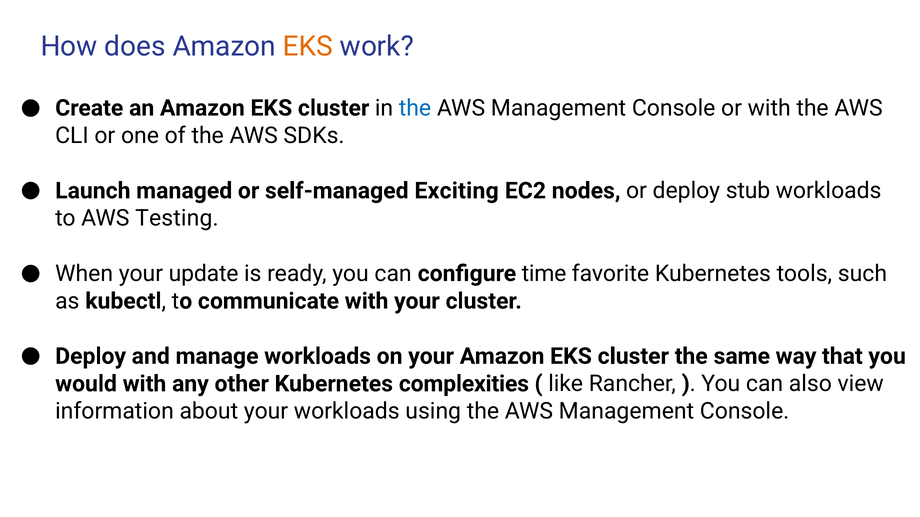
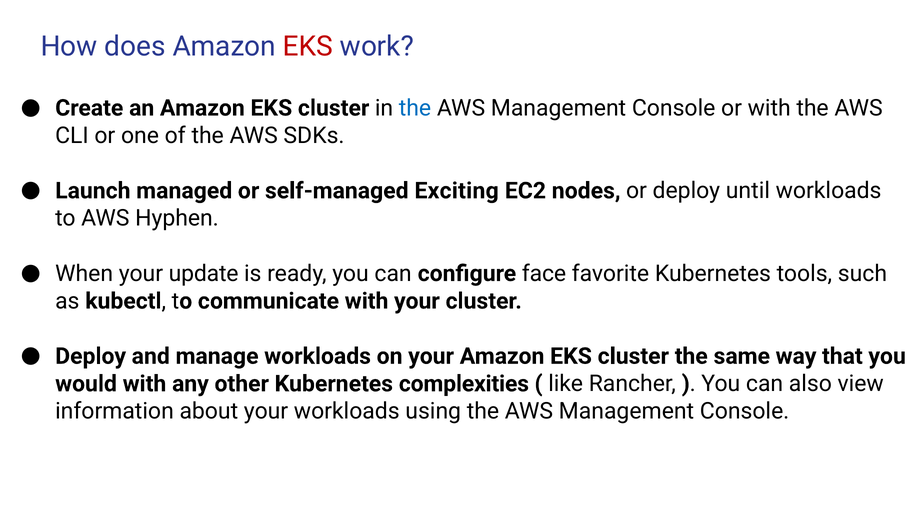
EKS at (308, 46) colour: orange -> red
stub: stub -> until
Testing: Testing -> Hyphen
time: time -> face
